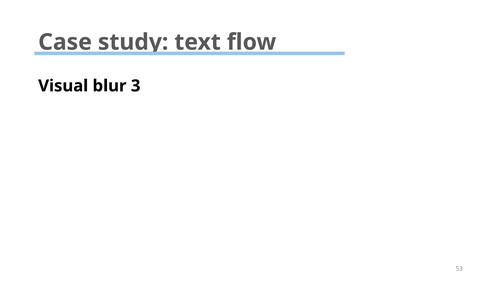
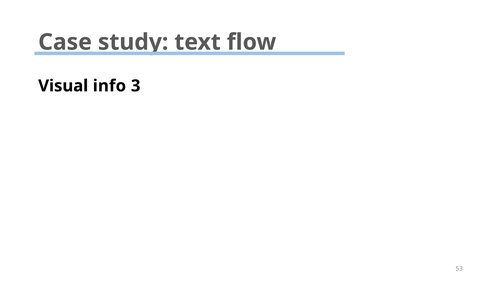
blur: blur -> info
